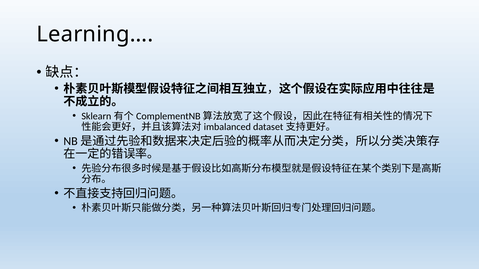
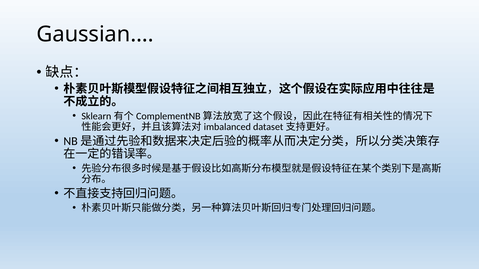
Learning…: Learning… -> Gaussian…
